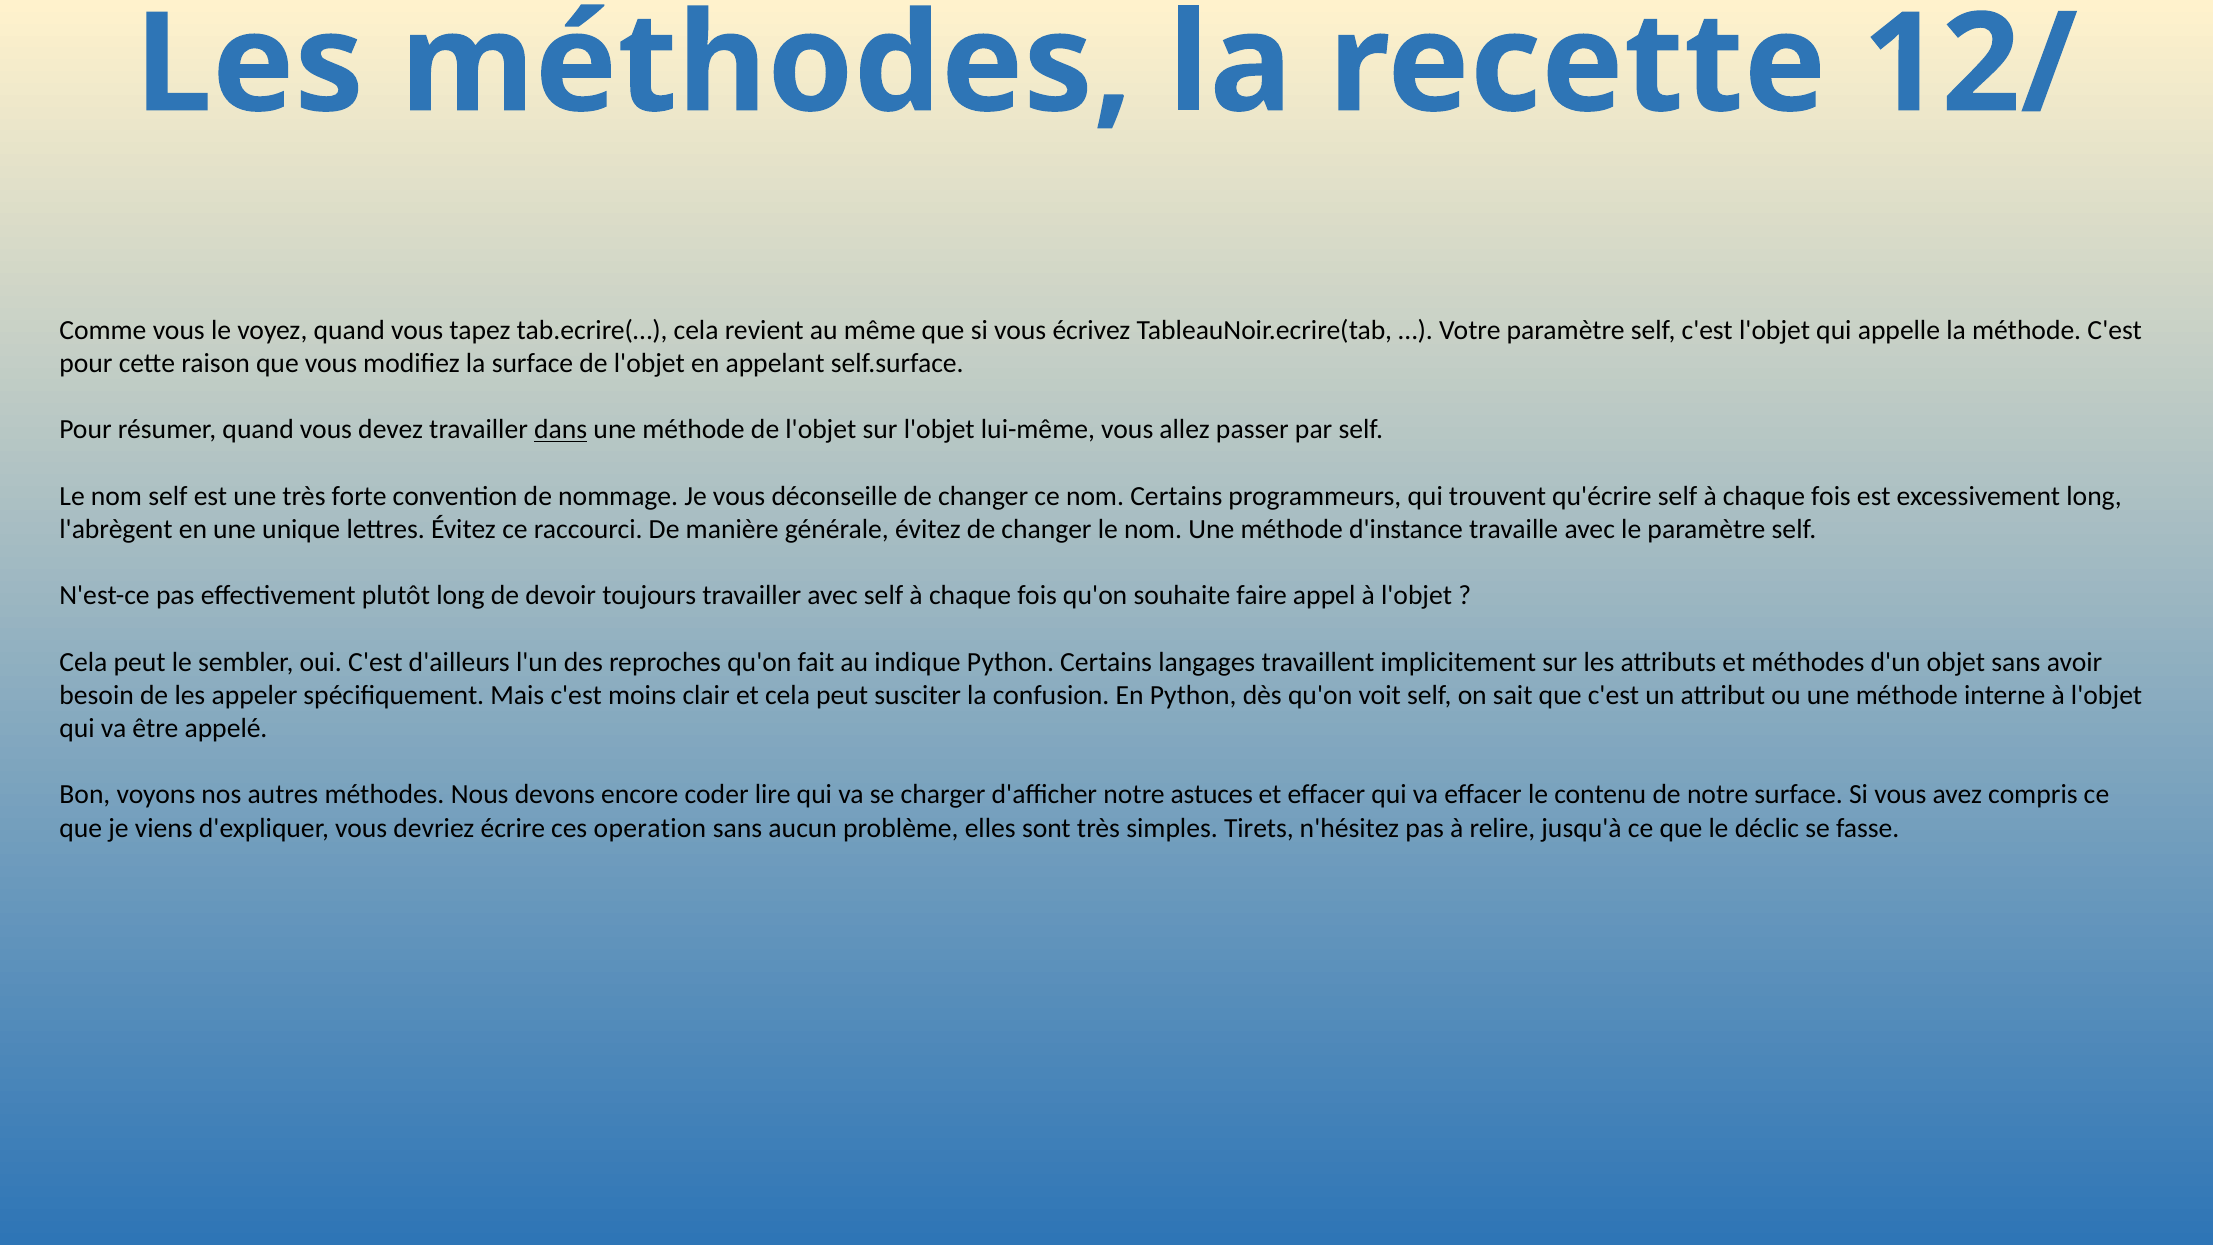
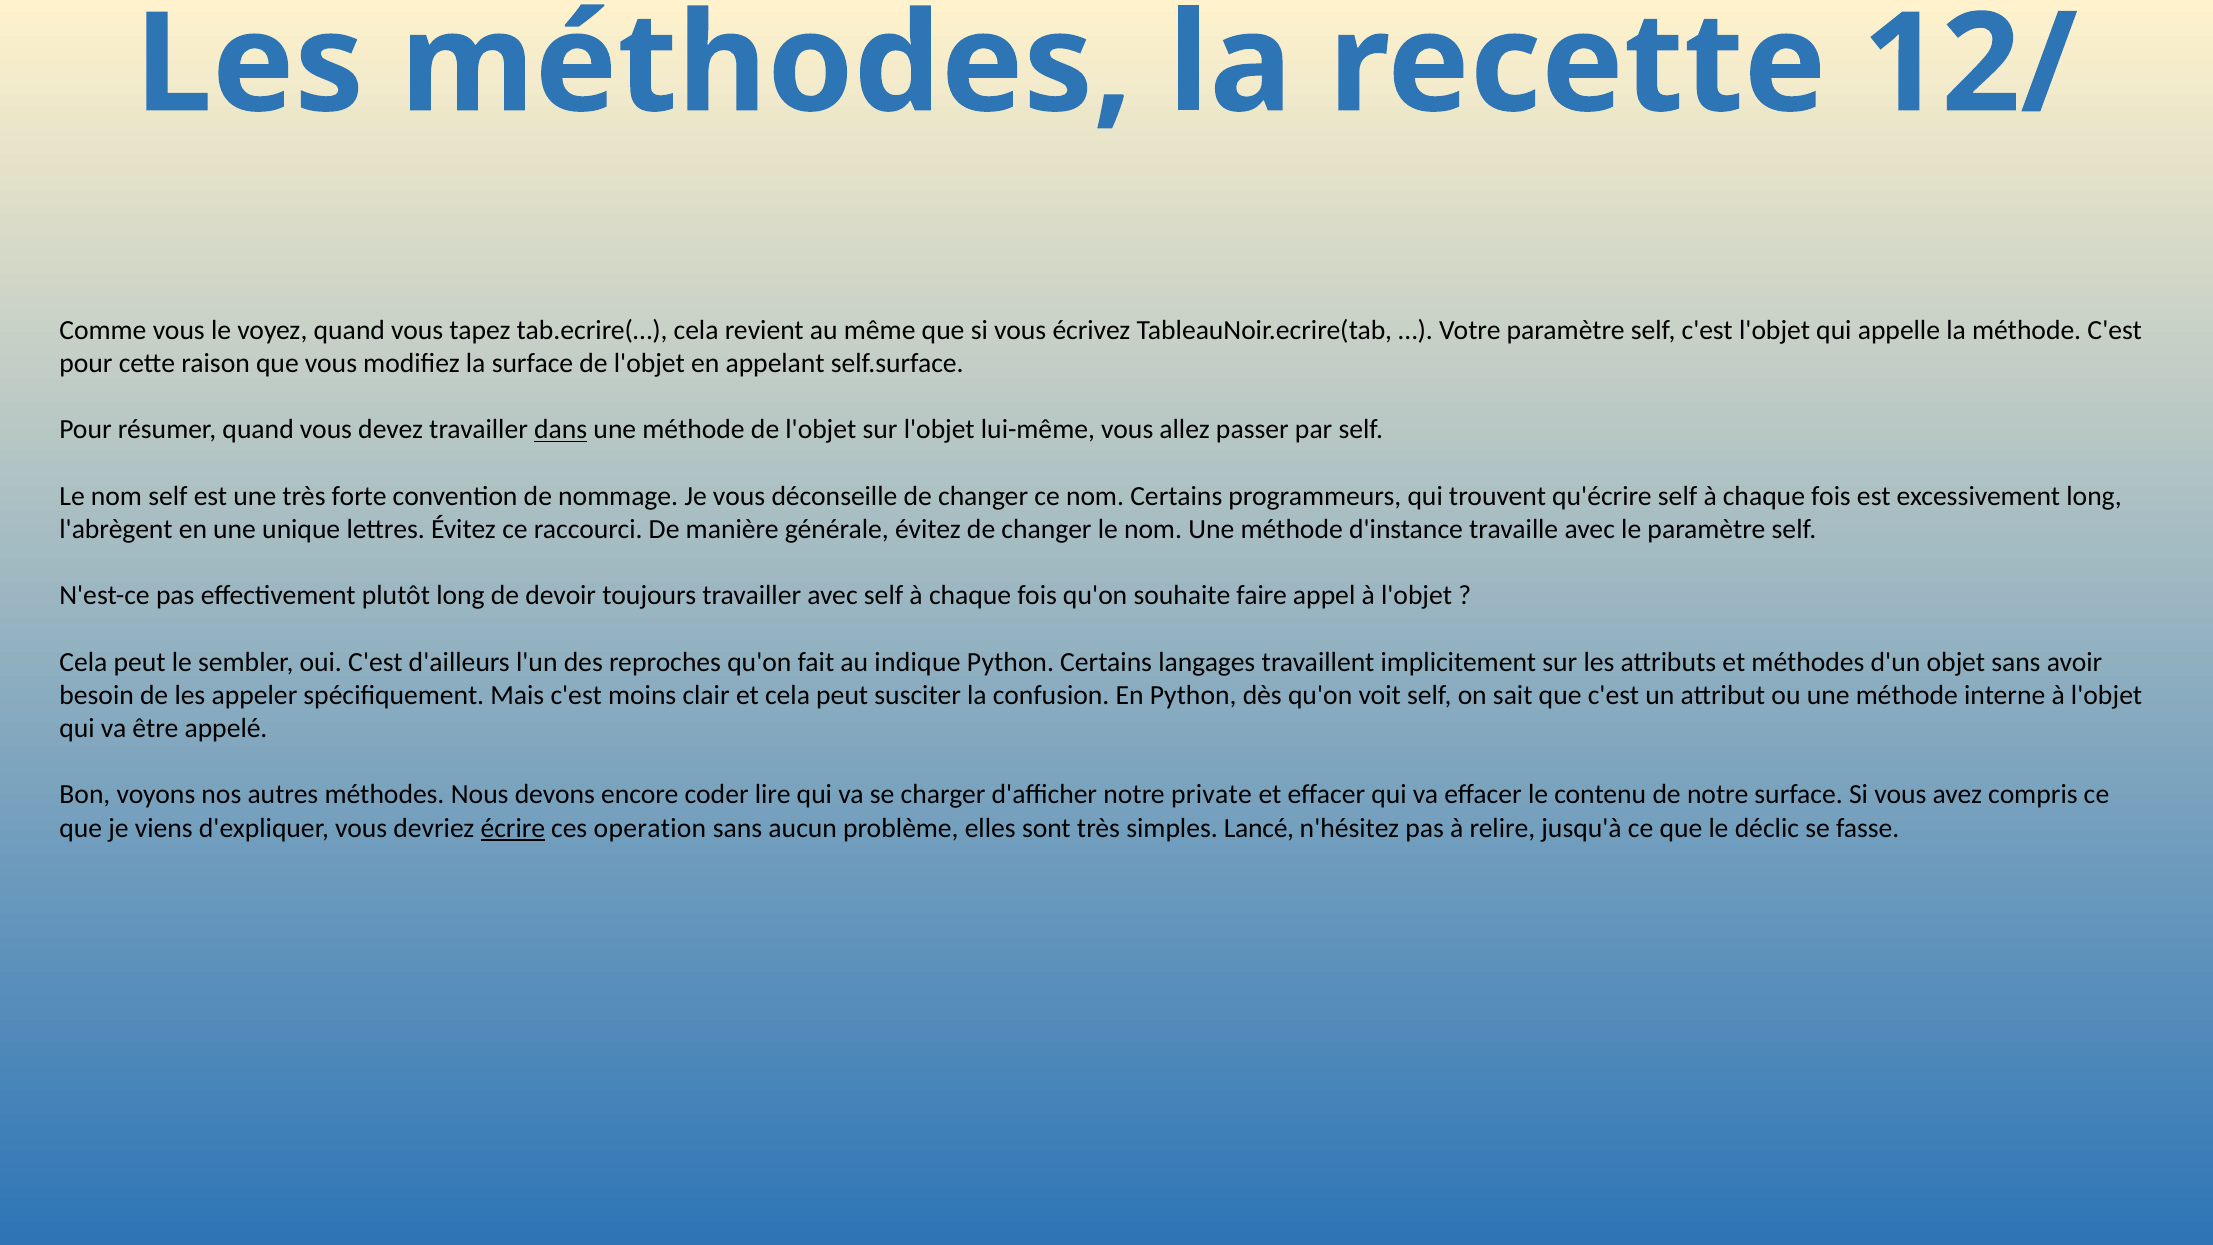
astuces: astuces -> private
écrire underline: none -> present
Tirets: Tirets -> Lancé
